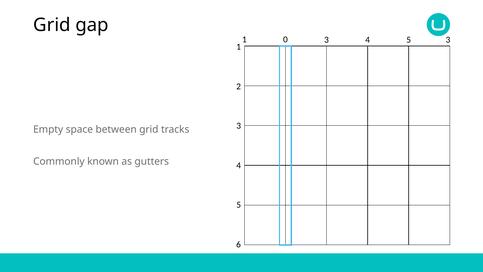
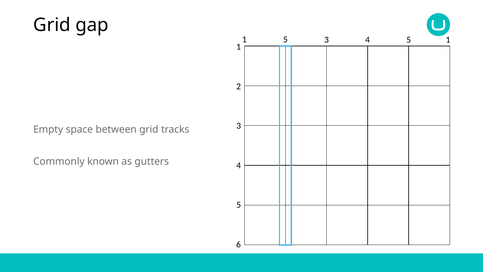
1 0: 0 -> 5
5 3: 3 -> 1
